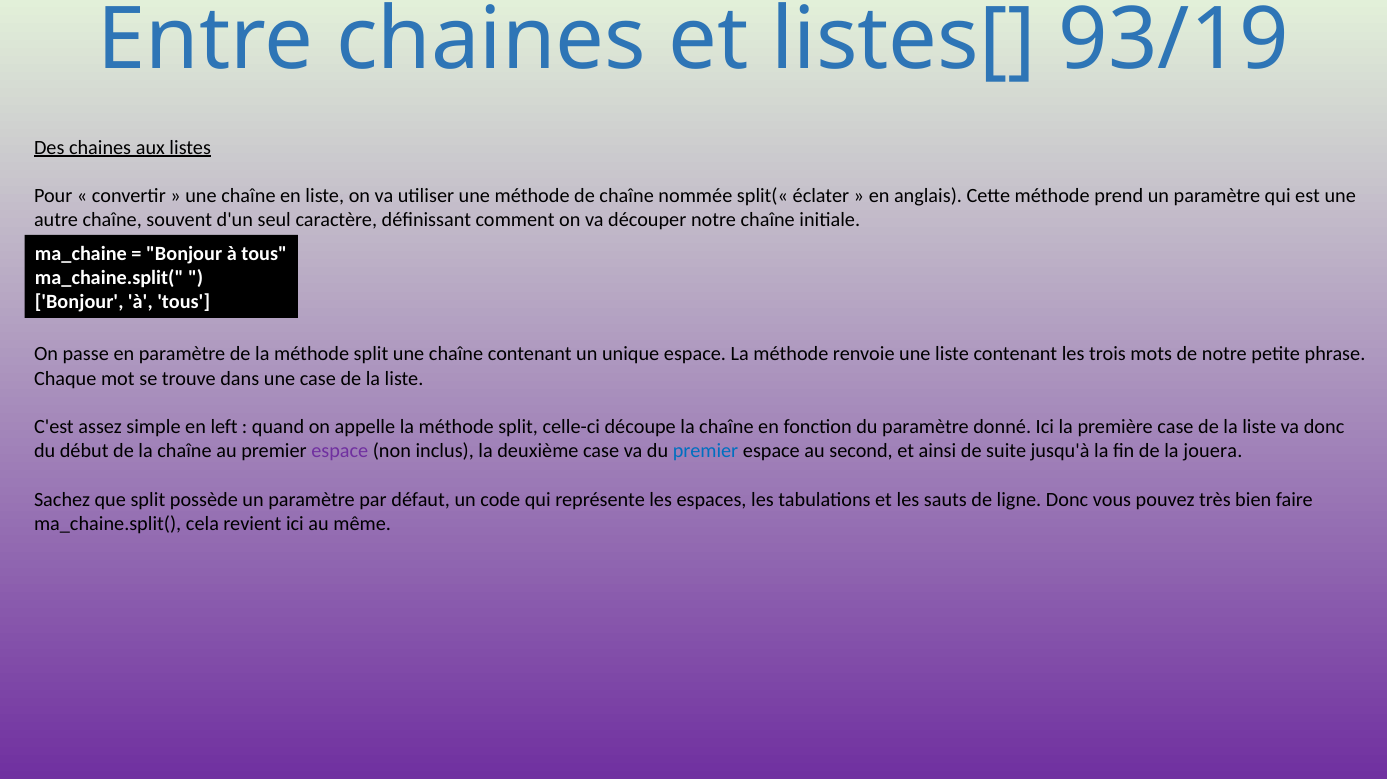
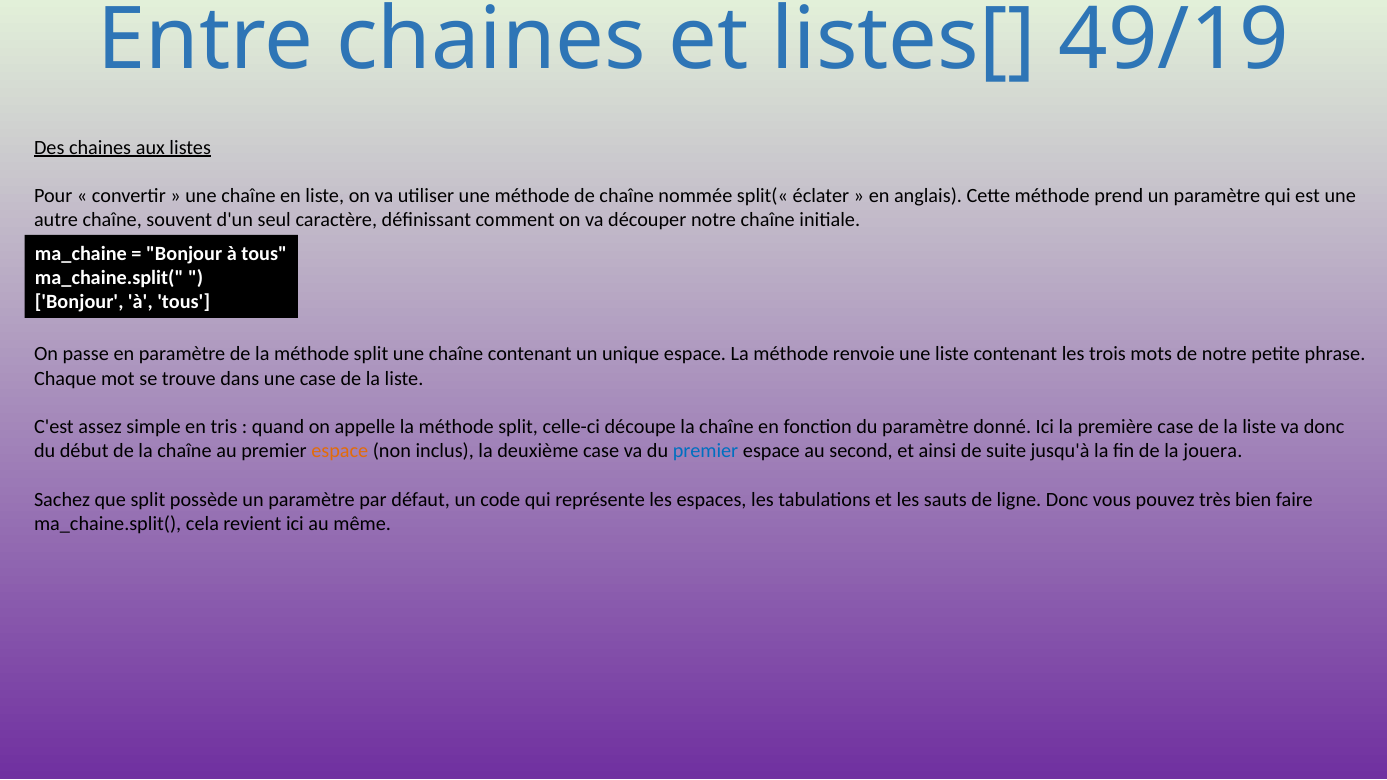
93/19: 93/19 -> 49/19
left: left -> tris
espace at (340, 451) colour: purple -> orange
